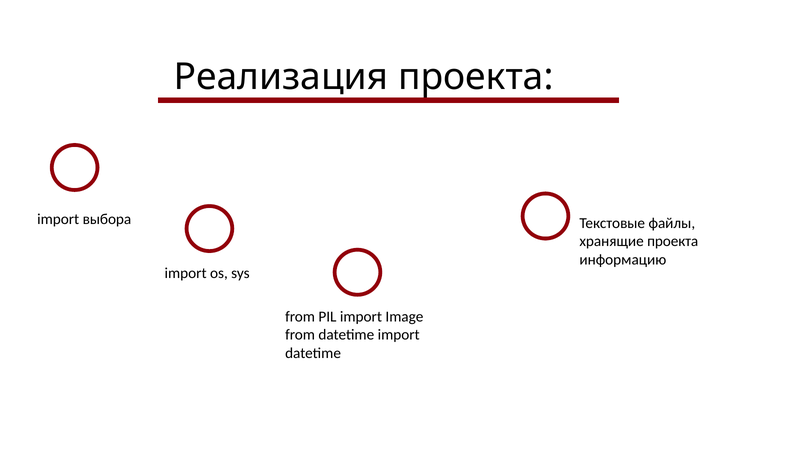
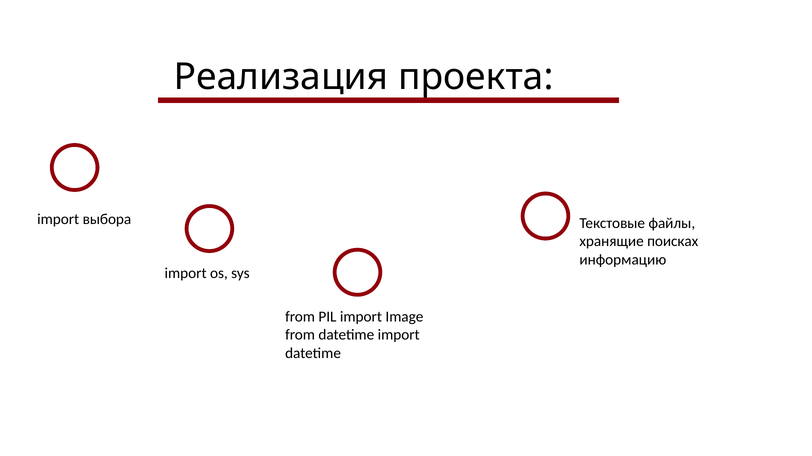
хранящие проекта: проекта -> поисках
